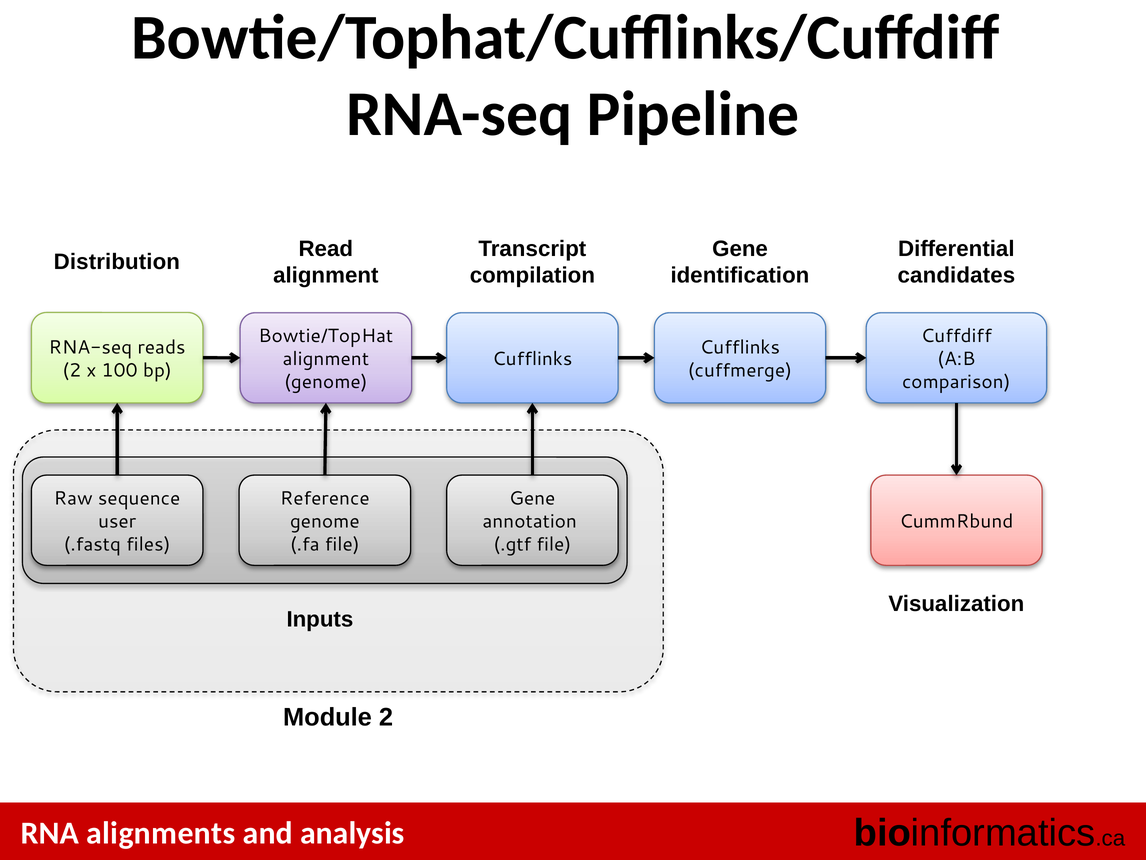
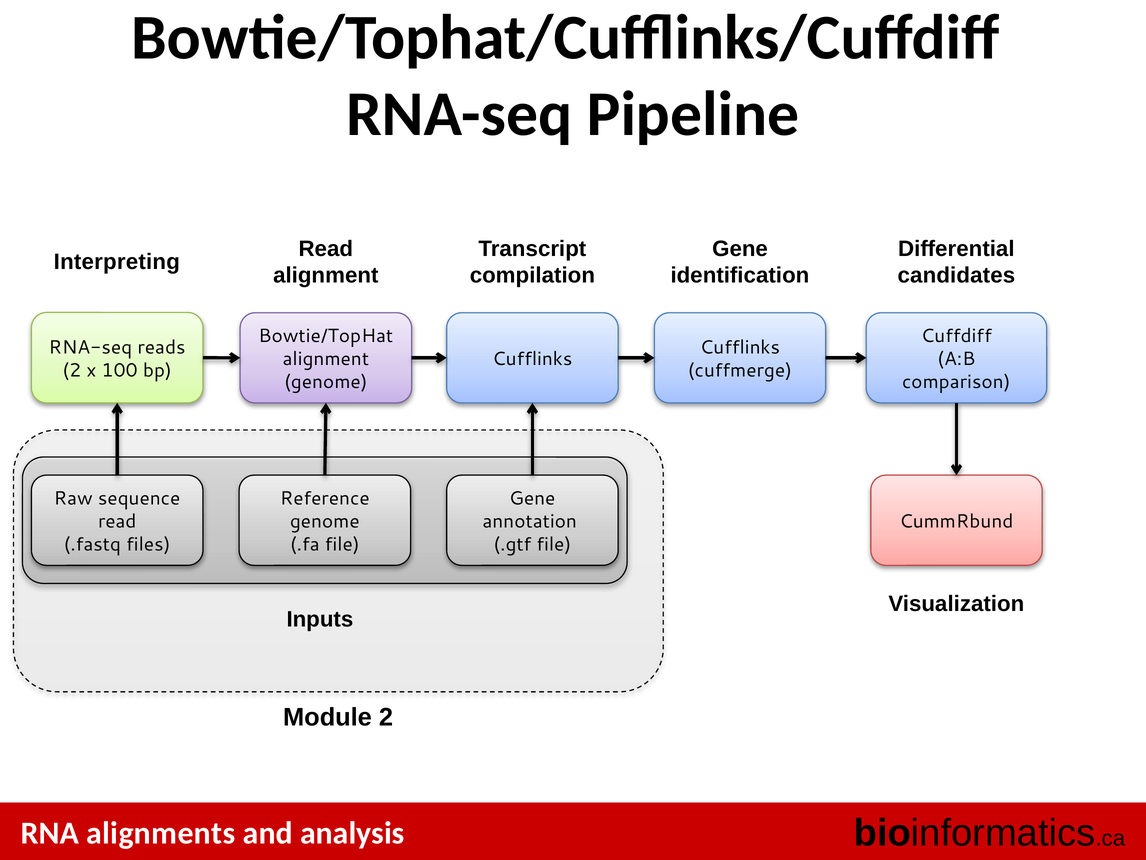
Distribution: Distribution -> Interpreting
user at (117, 521): user -> read
